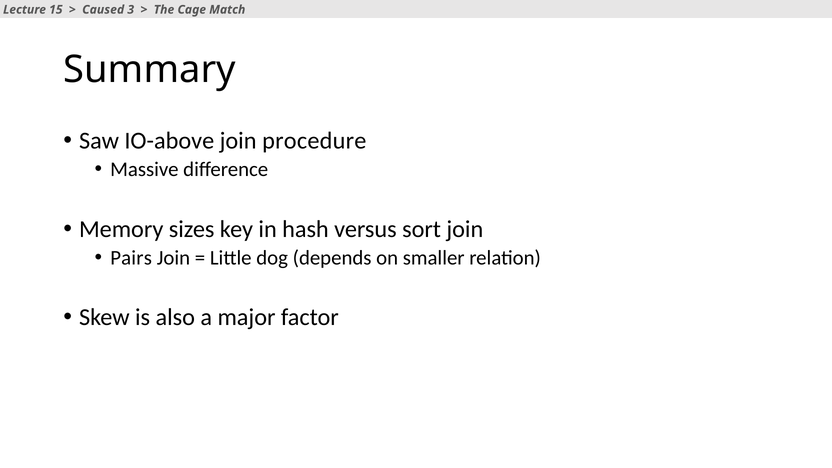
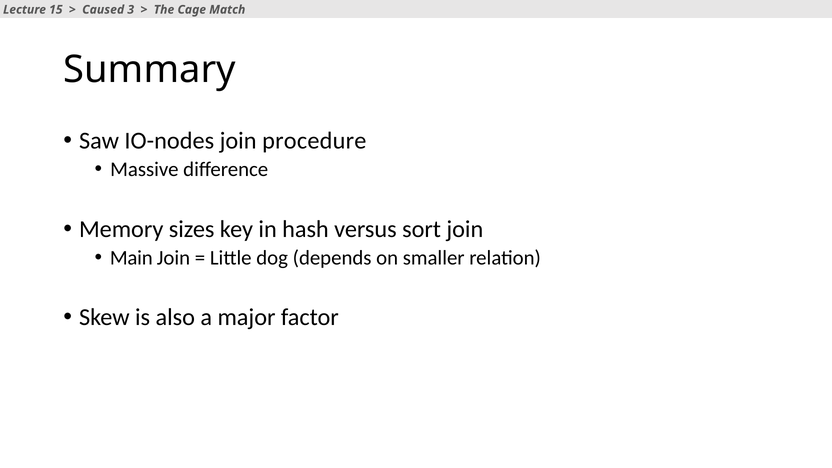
IO-above: IO-above -> IO-nodes
Pairs: Pairs -> Main
